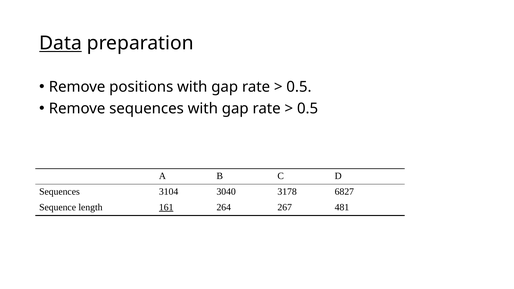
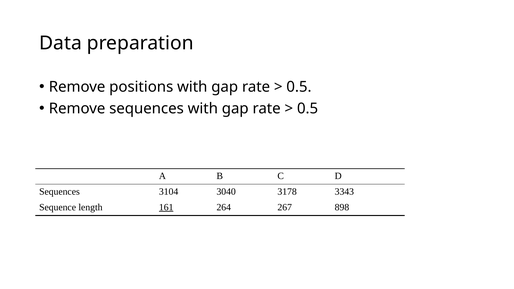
Data underline: present -> none
6827: 6827 -> 3343
481: 481 -> 898
